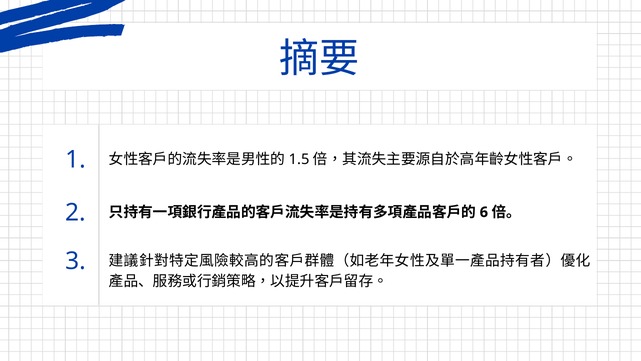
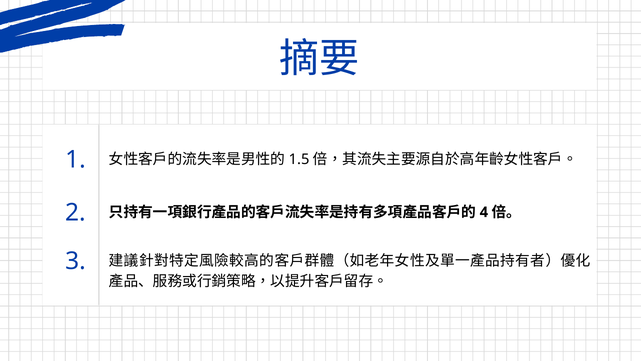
6: 6 -> 4
